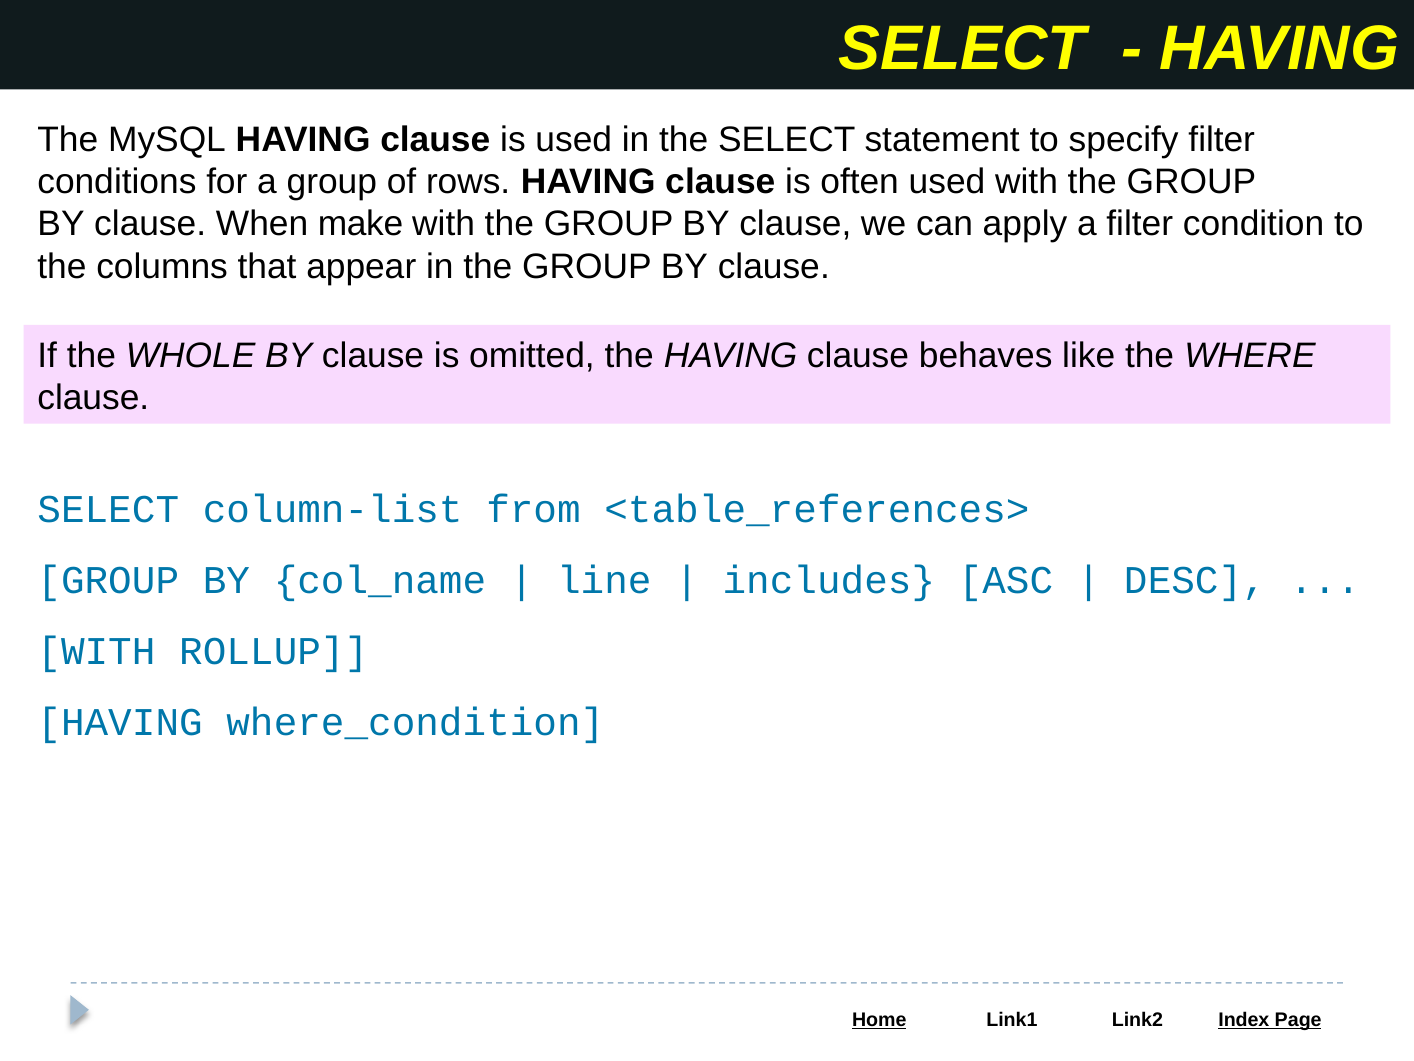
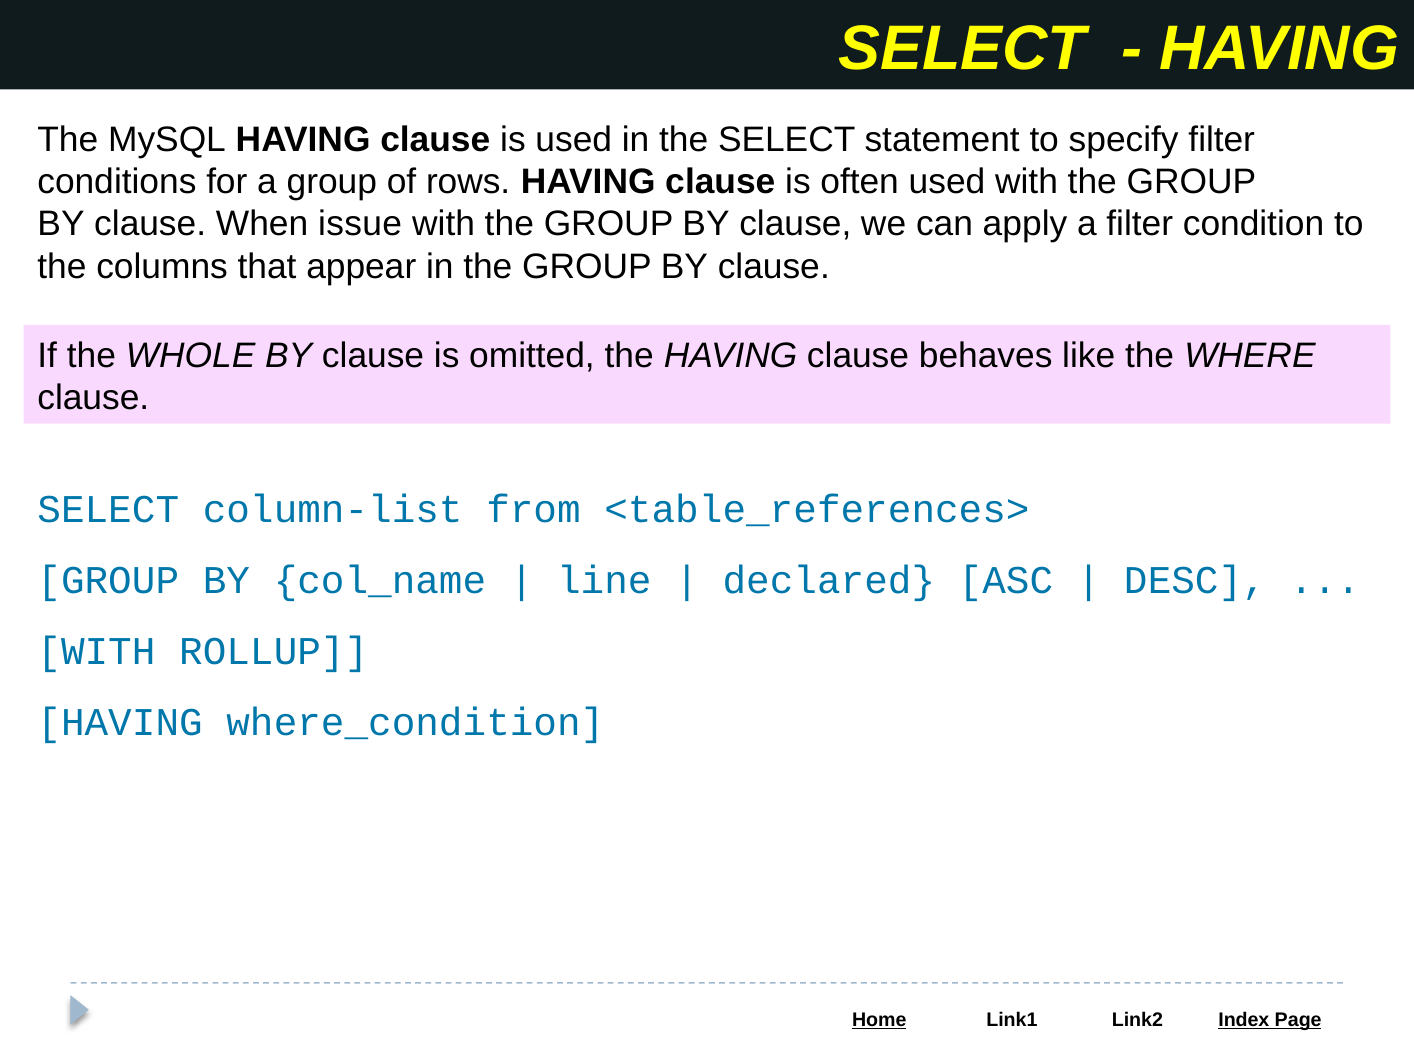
make: make -> issue
includes: includes -> declared
